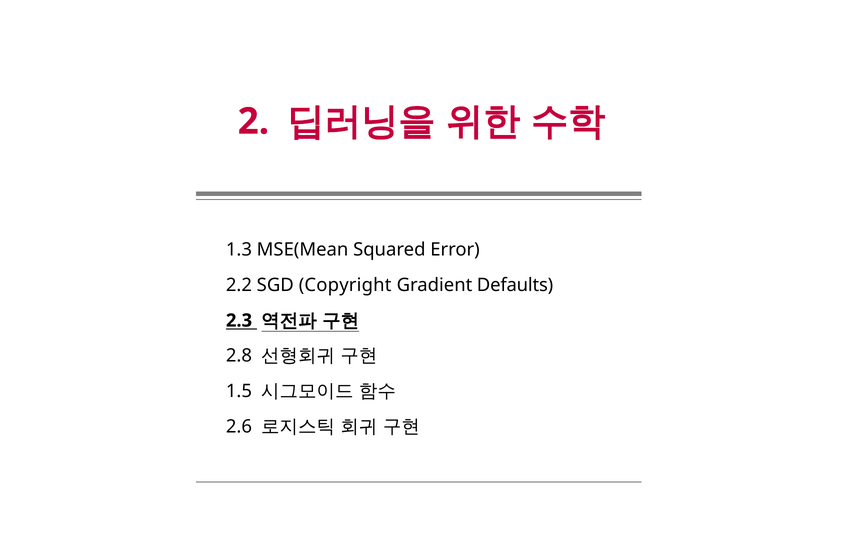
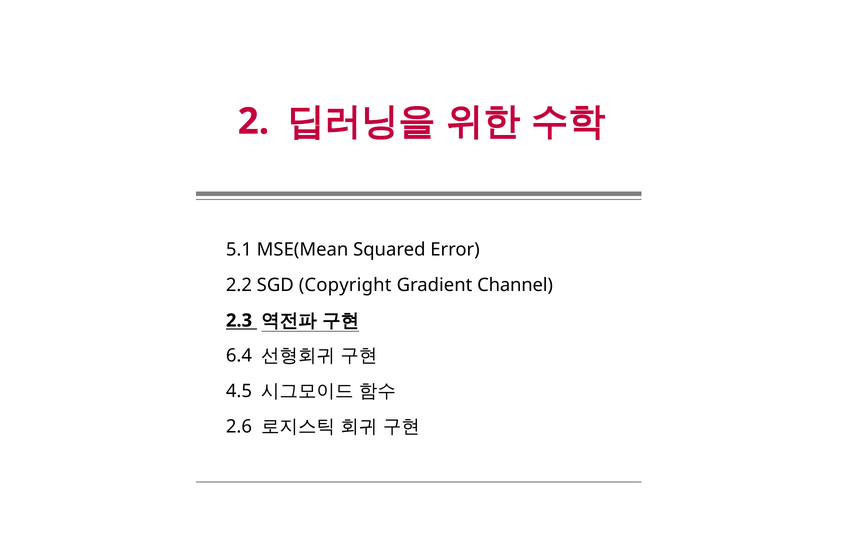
1.3: 1.3 -> 5.1
Defaults: Defaults -> Channel
2.8: 2.8 -> 6.4
1.5: 1.5 -> 4.5
